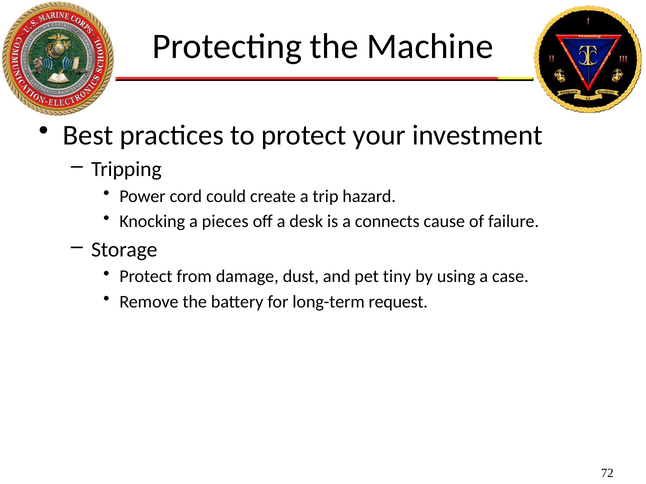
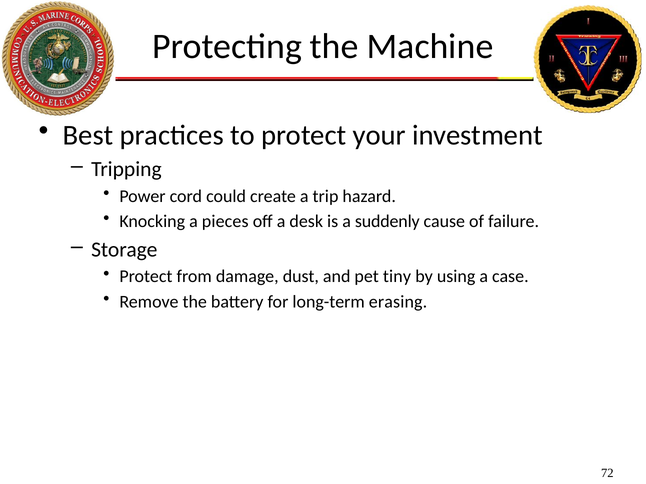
connects: connects -> suddenly
request: request -> erasing
